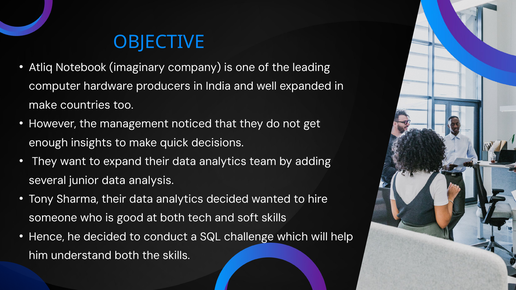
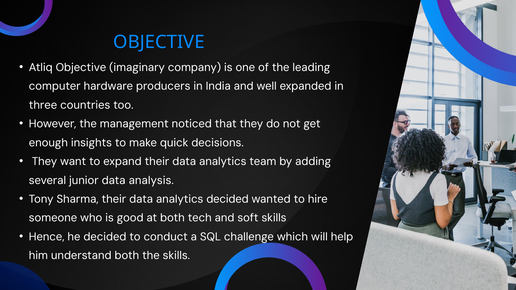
Atliq Notebook: Notebook -> Objective
make at (43, 105): make -> three
